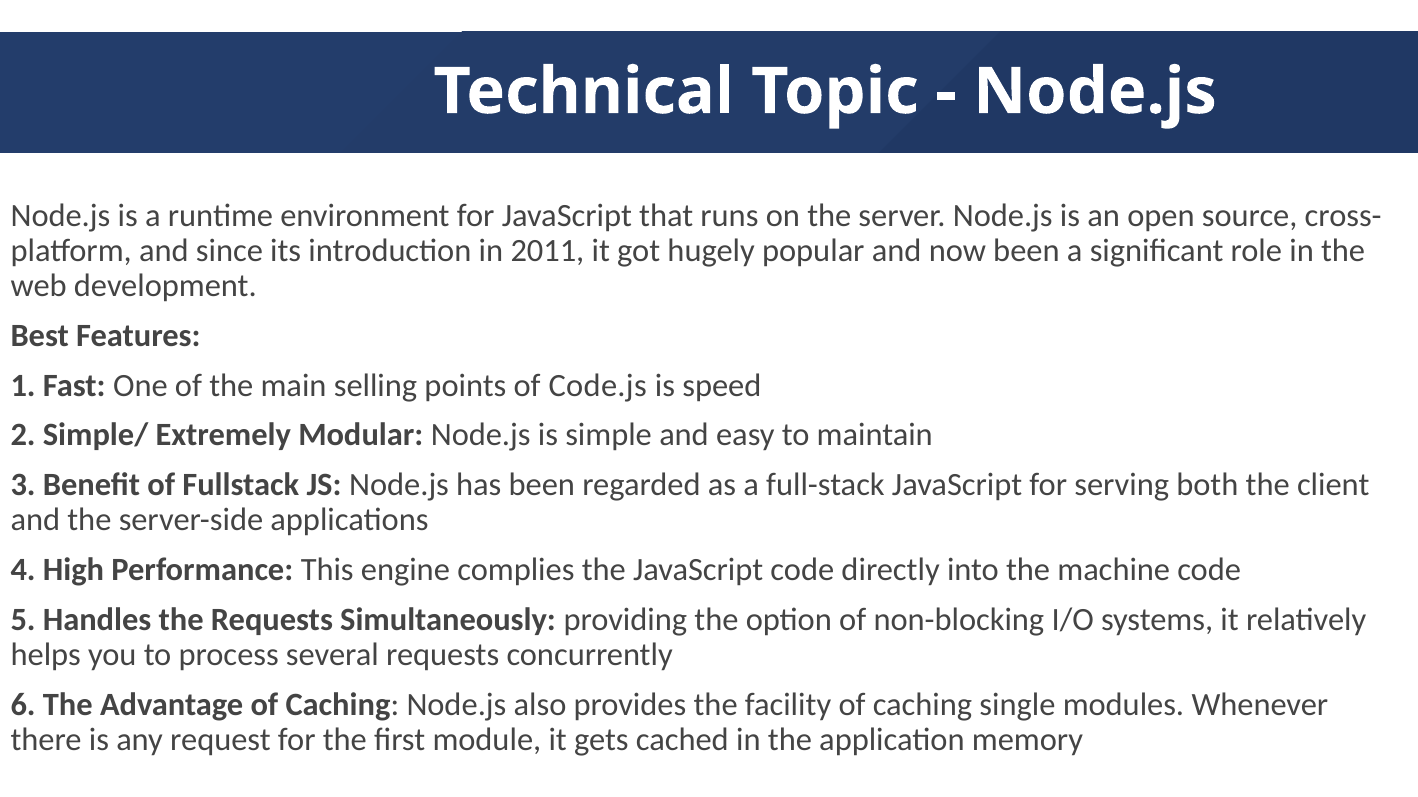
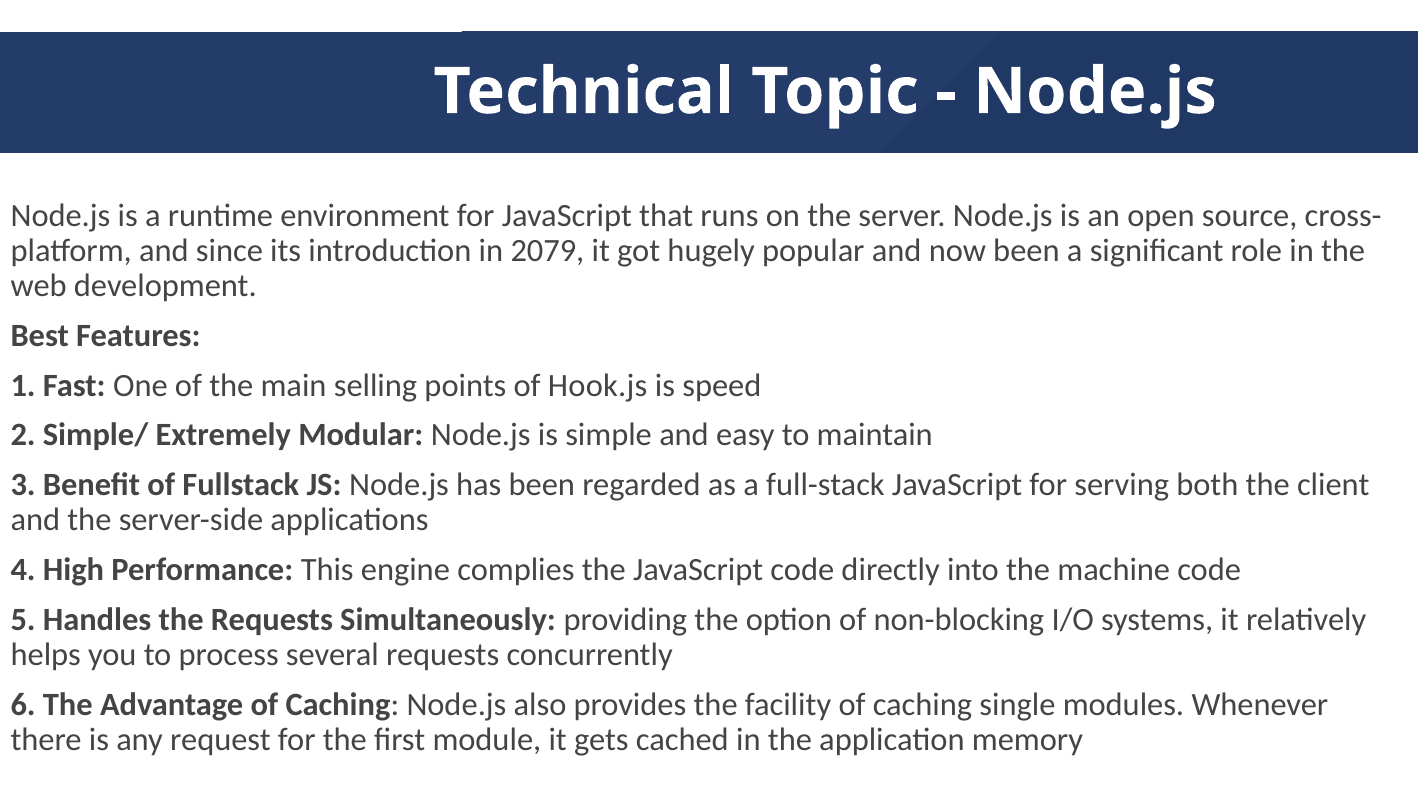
2011: 2011 -> 2079
Code.js: Code.js -> Hook.js
